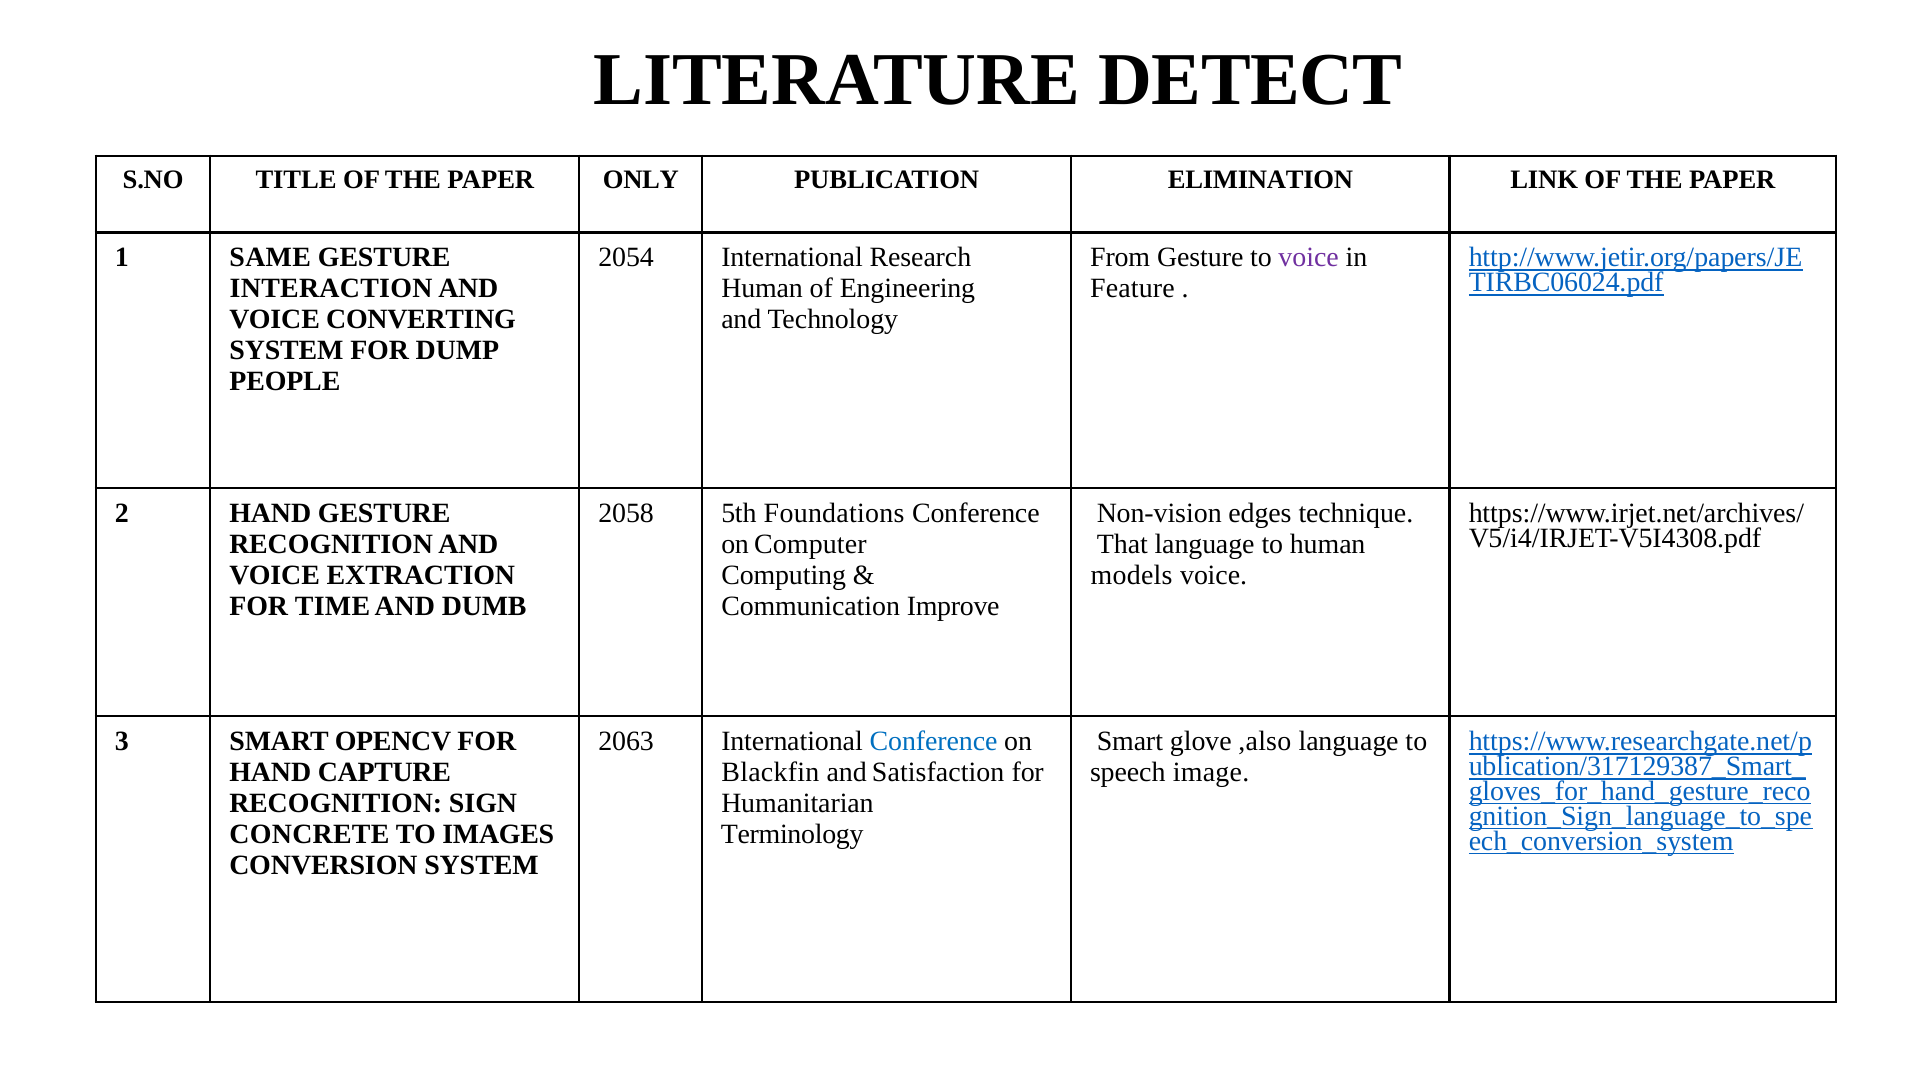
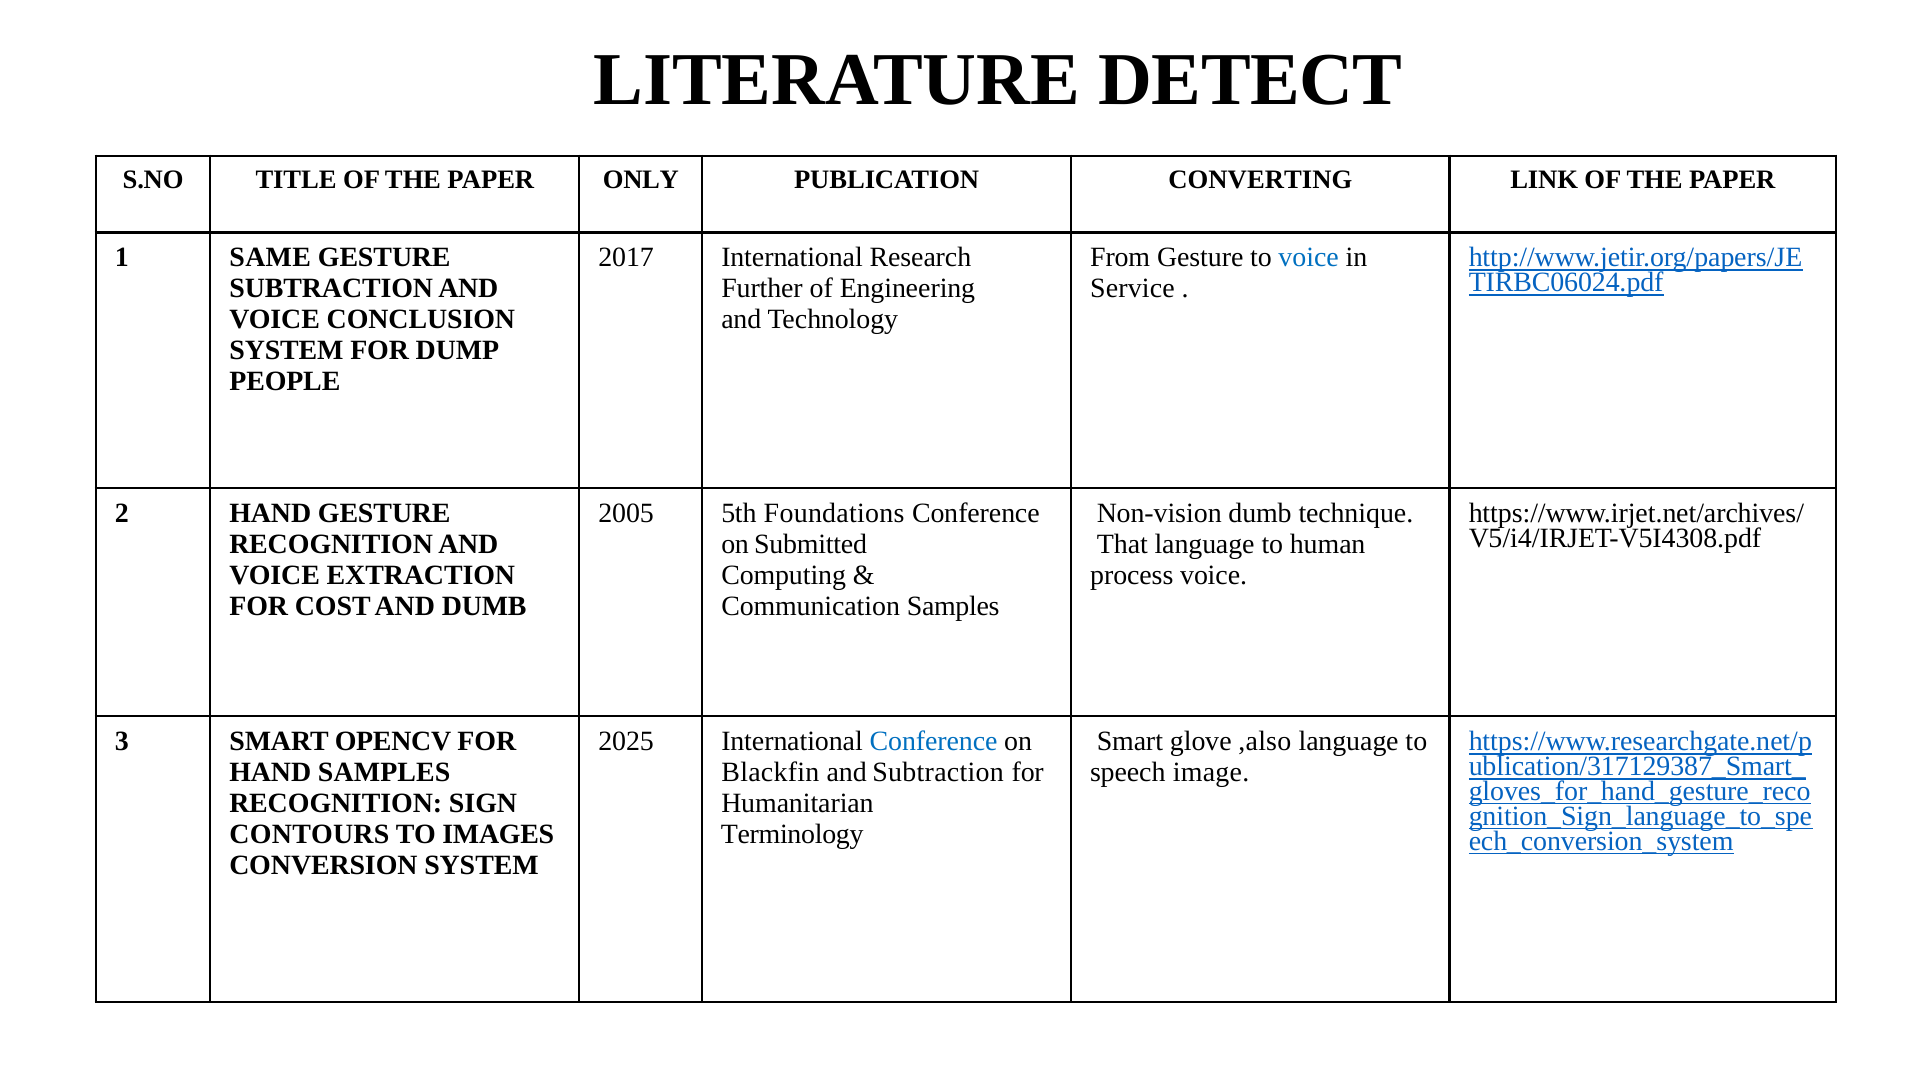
ELIMINATION: ELIMINATION -> CONVERTING
2054: 2054 -> 2017
voice at (1309, 258) colour: purple -> blue
INTERACTION at (331, 289): INTERACTION -> SUBTRACTION
Human at (762, 289): Human -> Further
Feature: Feature -> Service
CONVERTING: CONVERTING -> CONCLUSION
2058: 2058 -> 2005
Non-vision edges: edges -> dumb
Computer: Computer -> Submitted
models: models -> process
TIME: TIME -> COST
Communication Improve: Improve -> Samples
2063: 2063 -> 2025
HAND CAPTURE: CAPTURE -> SAMPLES
and Satisfaction: Satisfaction -> Subtraction
CONCRETE: CONCRETE -> CONTOURS
